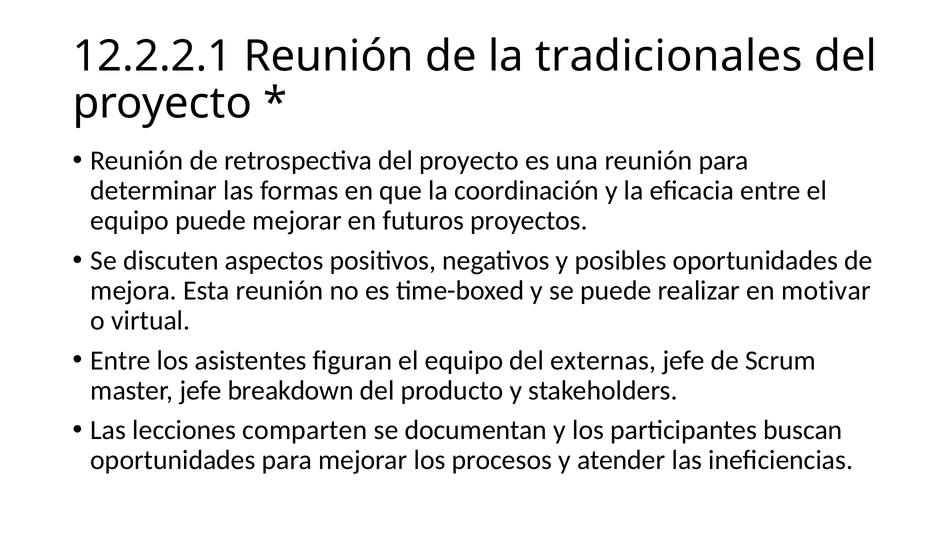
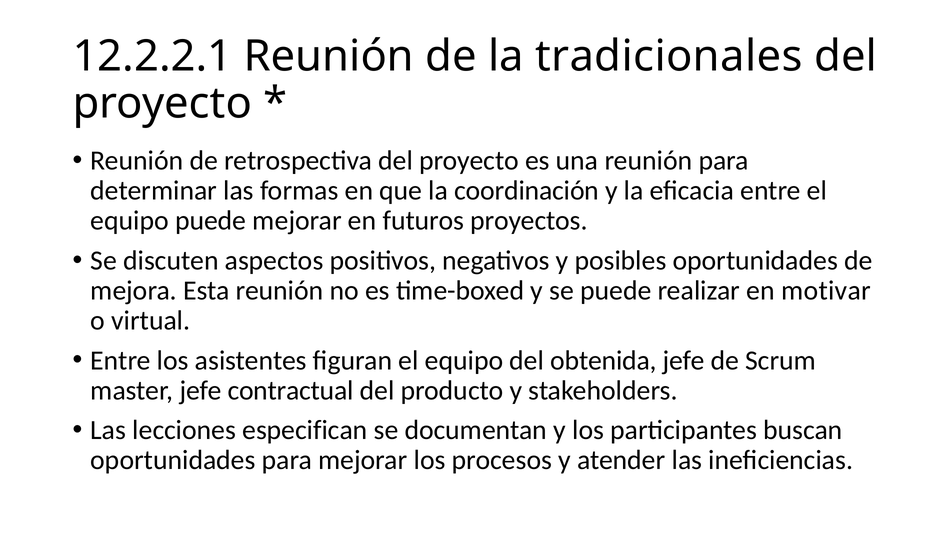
externas: externas -> obtenida
breakdown: breakdown -> contractual
comparten: comparten -> especifican
